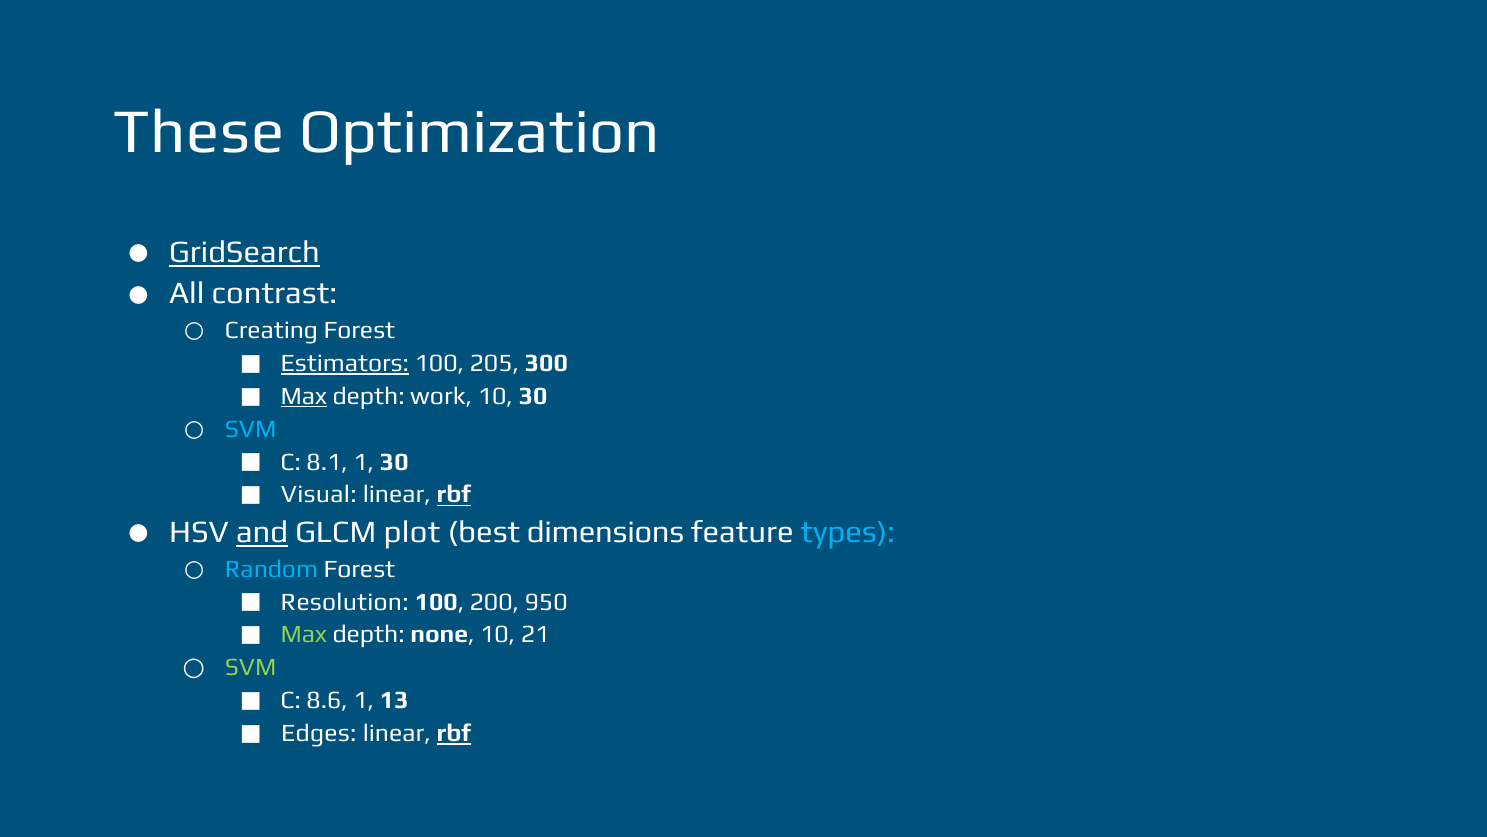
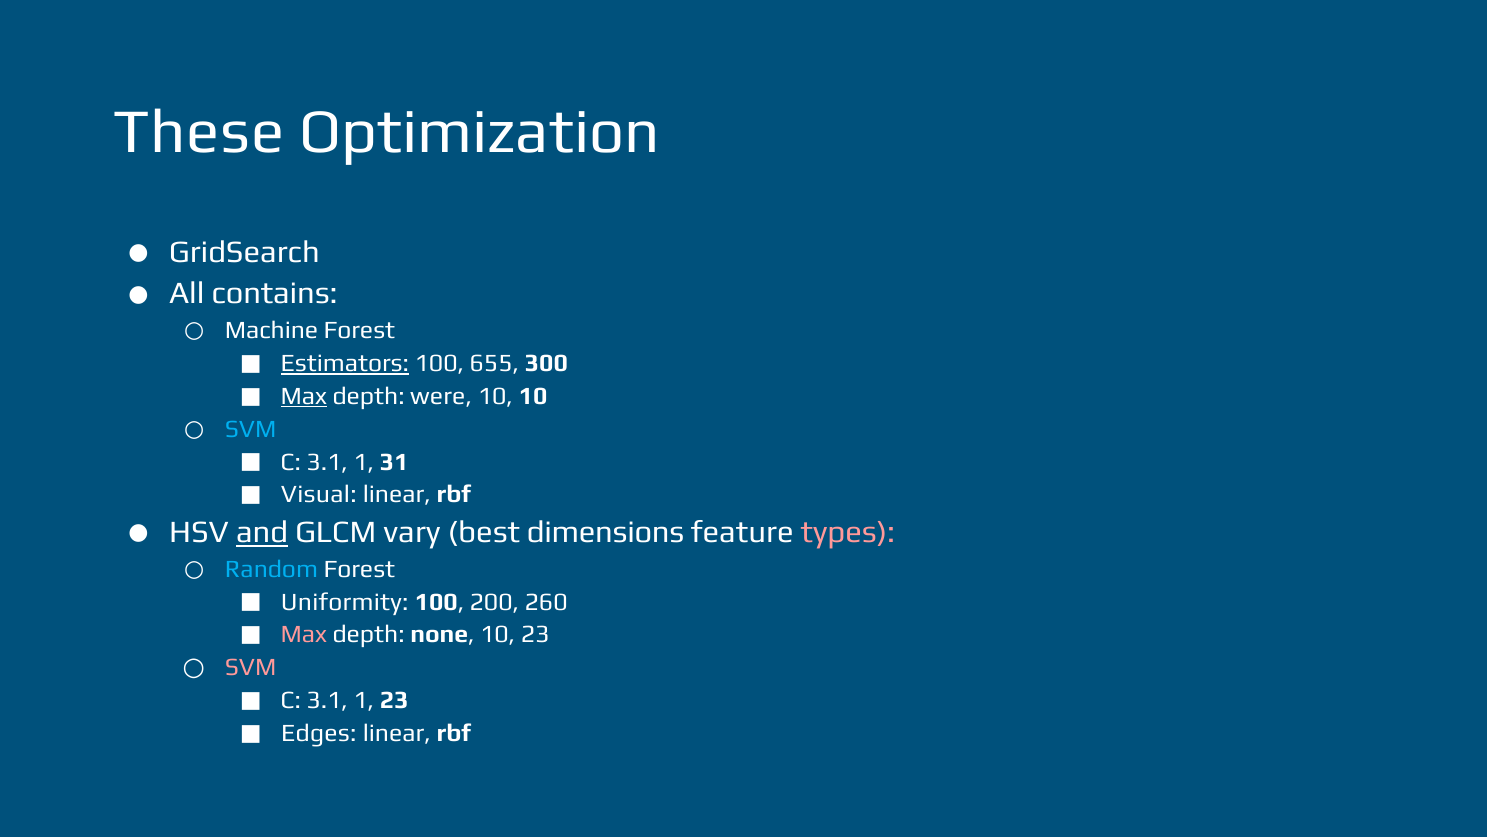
GridSearch underline: present -> none
contrast: contrast -> contains
Creating: Creating -> Machine
205: 205 -> 655
work: work -> were
10 30: 30 -> 10
8.1 at (327, 462): 8.1 -> 3.1
1 30: 30 -> 31
rbf at (454, 494) underline: present -> none
plot: plot -> vary
types colour: light blue -> pink
Resolution: Resolution -> Uniformity
950: 950 -> 260
Max at (304, 634) colour: light green -> pink
10 21: 21 -> 23
SVM at (251, 667) colour: light green -> pink
8.6 at (327, 700): 8.6 -> 3.1
1 13: 13 -> 23
rbf at (454, 733) underline: present -> none
